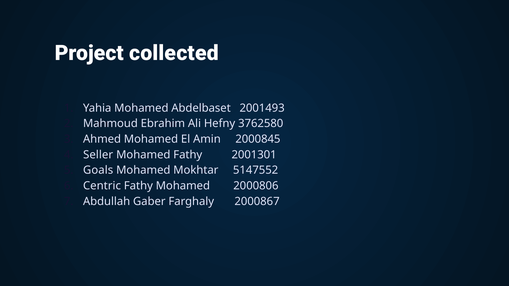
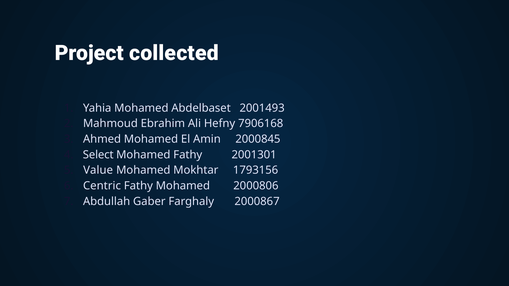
3762580: 3762580 -> 7906168
Seller: Seller -> Select
Goals: Goals -> Value
5147552: 5147552 -> 1793156
